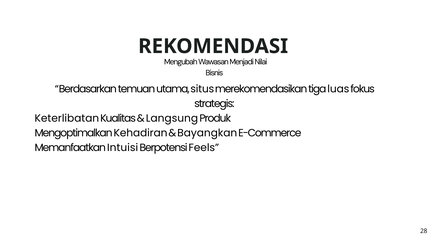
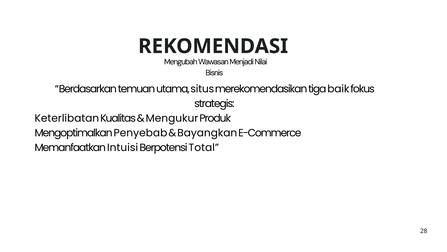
luas: luas -> baik
Langsung: Langsung -> Mengukur
Kehadiran: Kehadiran -> Penyebab
Feels: Feels -> Total
